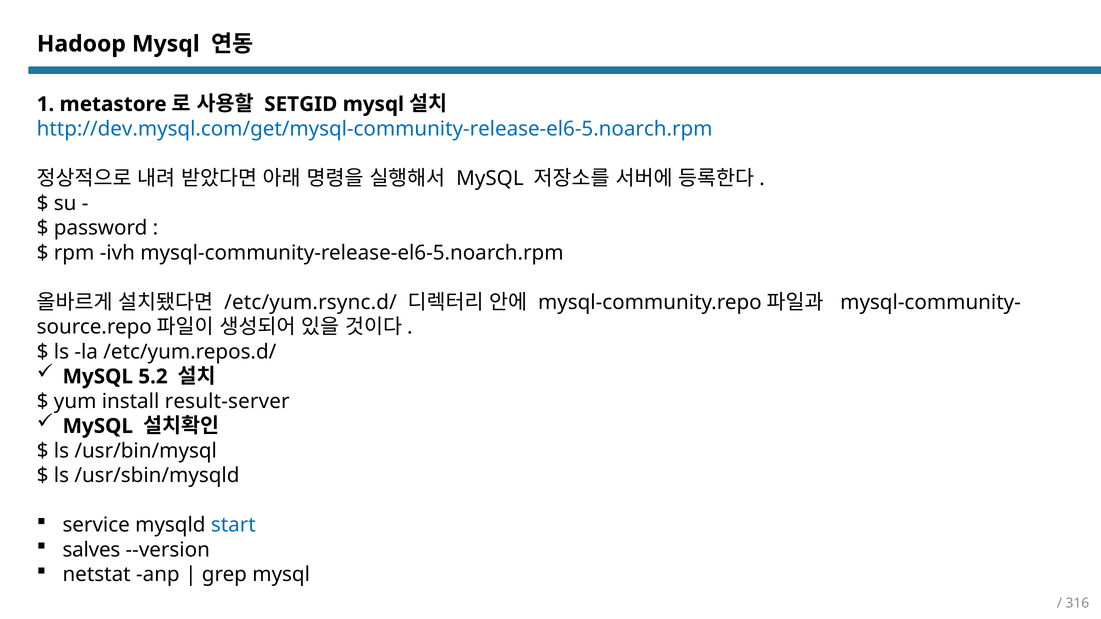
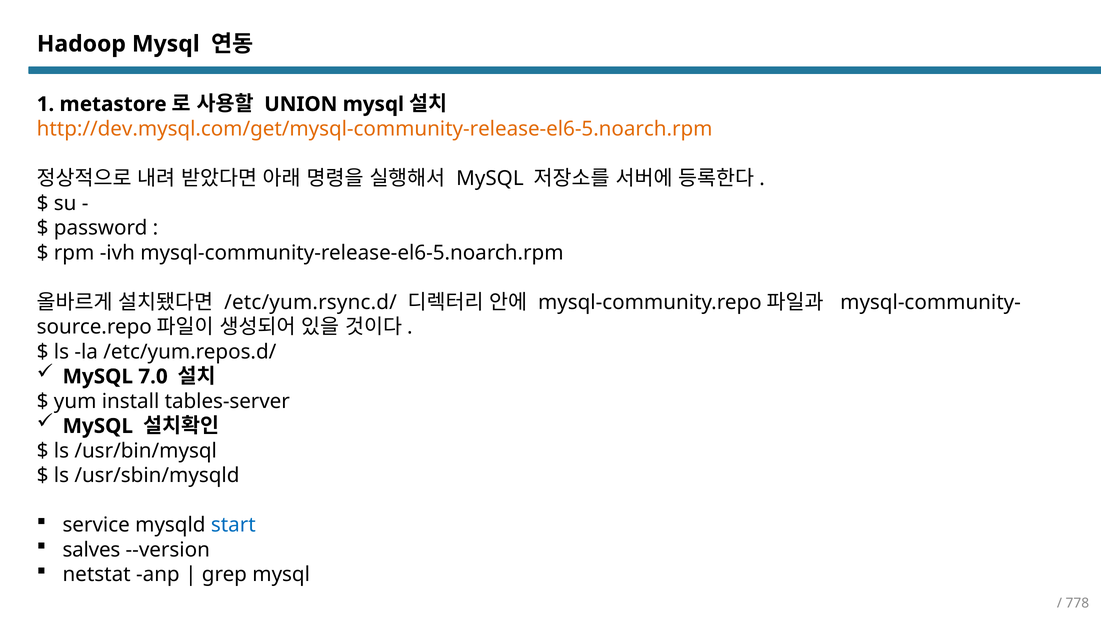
SETGID: SETGID -> UNION
http://dev.mysql.com/get/mysql-community-release-el6-5.noarch.rpm colour: blue -> orange
5.2: 5.2 -> 7.0
result-server: result-server -> tables-server
316: 316 -> 778
